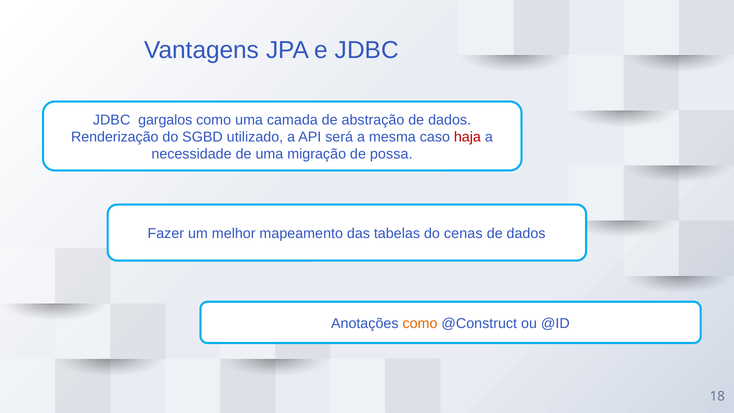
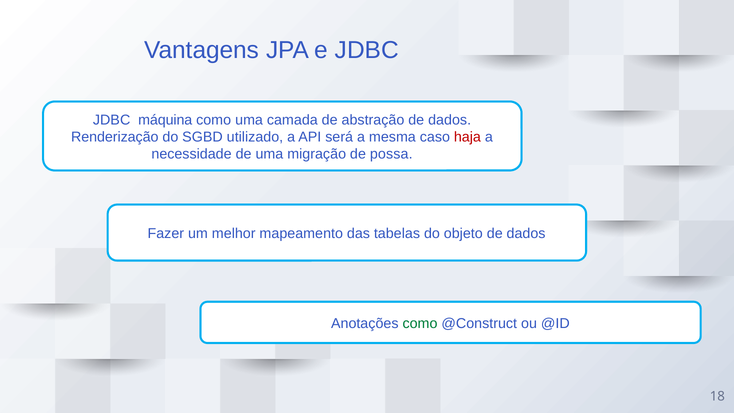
gargalos: gargalos -> máquina
cenas: cenas -> objeto
como at (420, 323) colour: orange -> green
